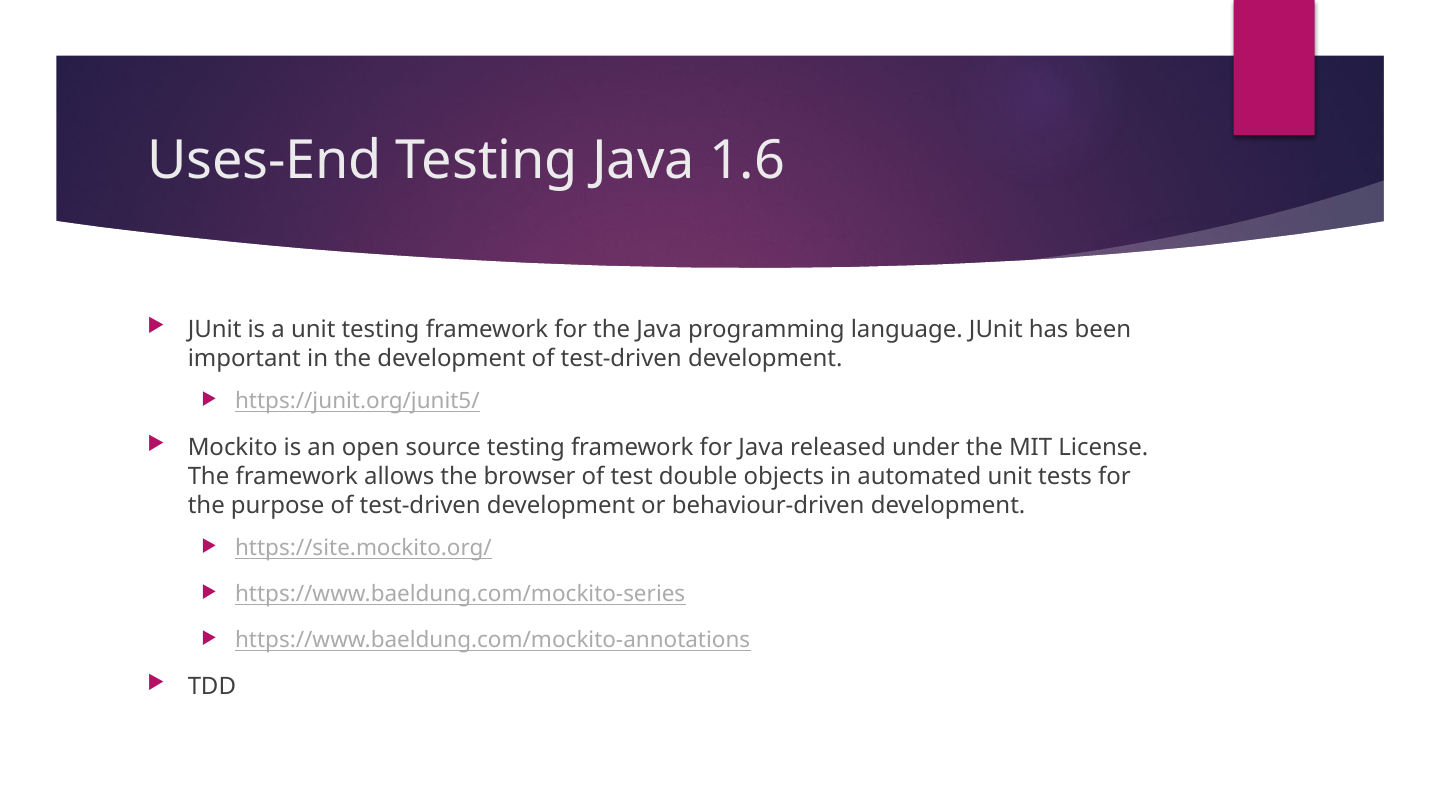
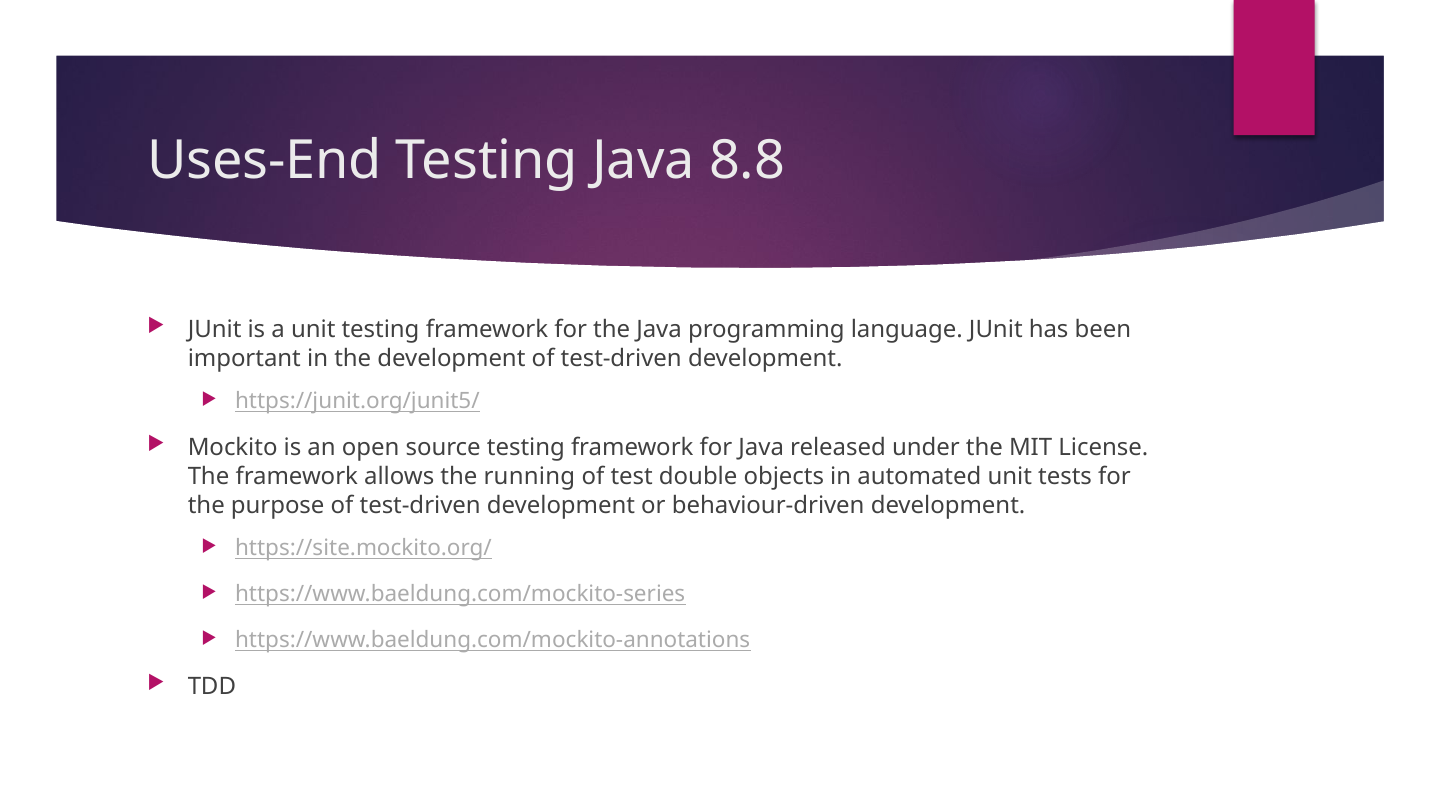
1.6: 1.6 -> 8.8
browser: browser -> running
